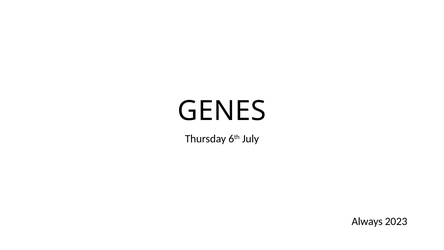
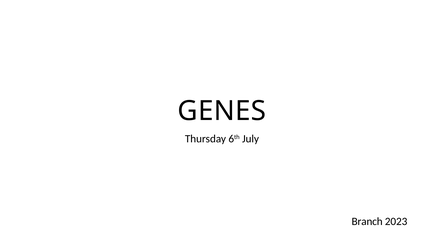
Always: Always -> Branch
